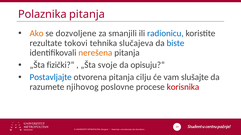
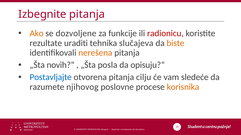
Polaznika: Polaznika -> Izbegnite
smanjili: smanjili -> funkcije
radionicu colour: blue -> red
tokovi: tokovi -> uraditi
biste colour: blue -> orange
fizički?“: fizički?“ -> novih?“
svoje: svoje -> posla
slušajte: slušajte -> sledeće
korisnika colour: red -> orange
